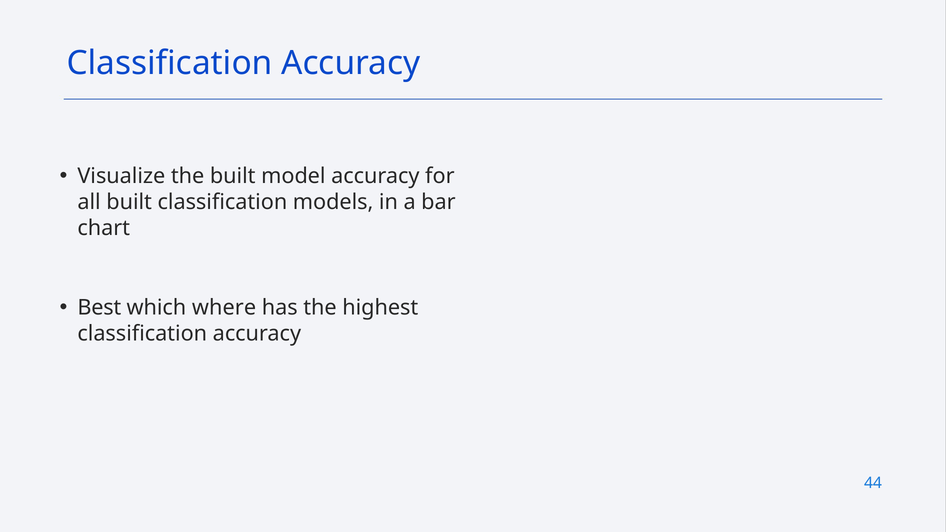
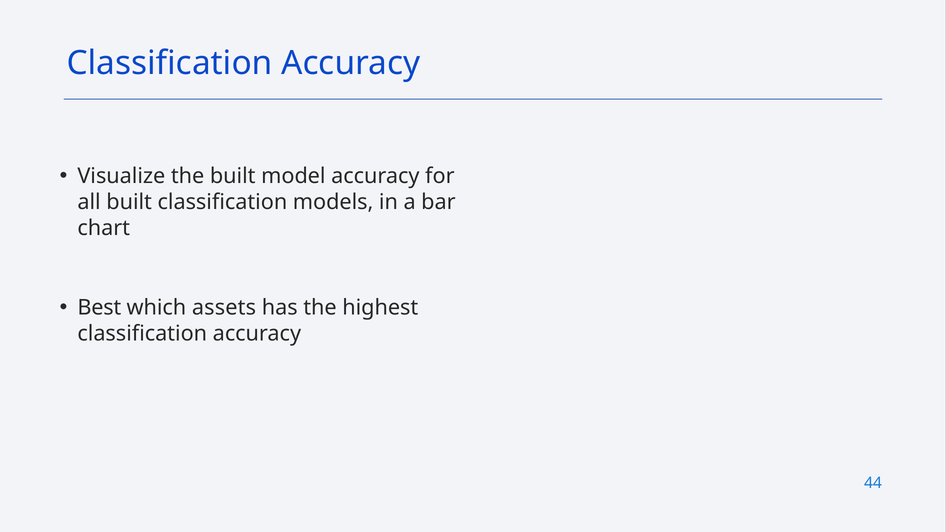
where: where -> assets
